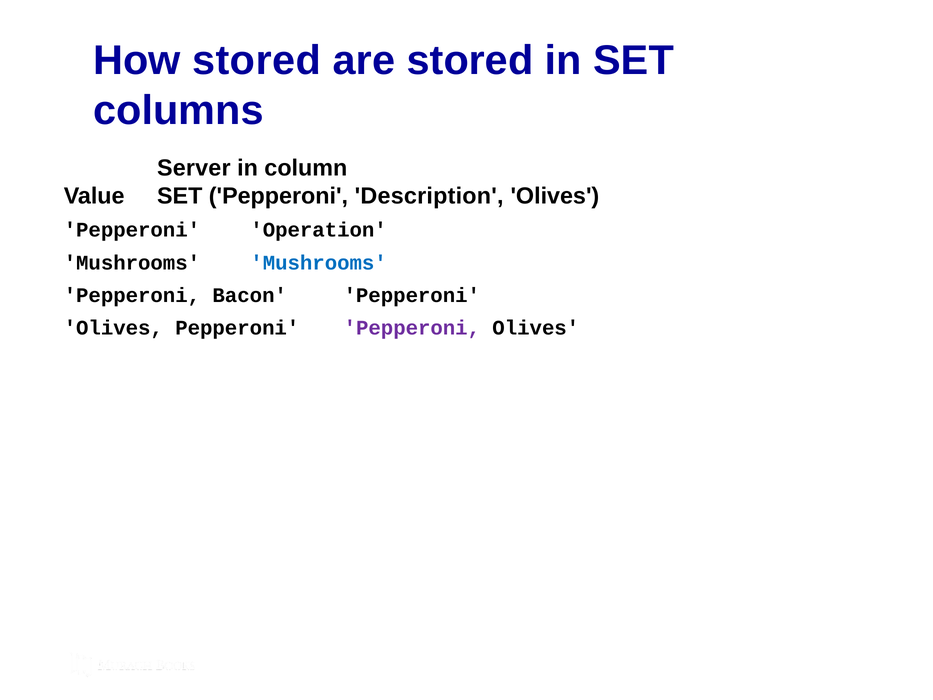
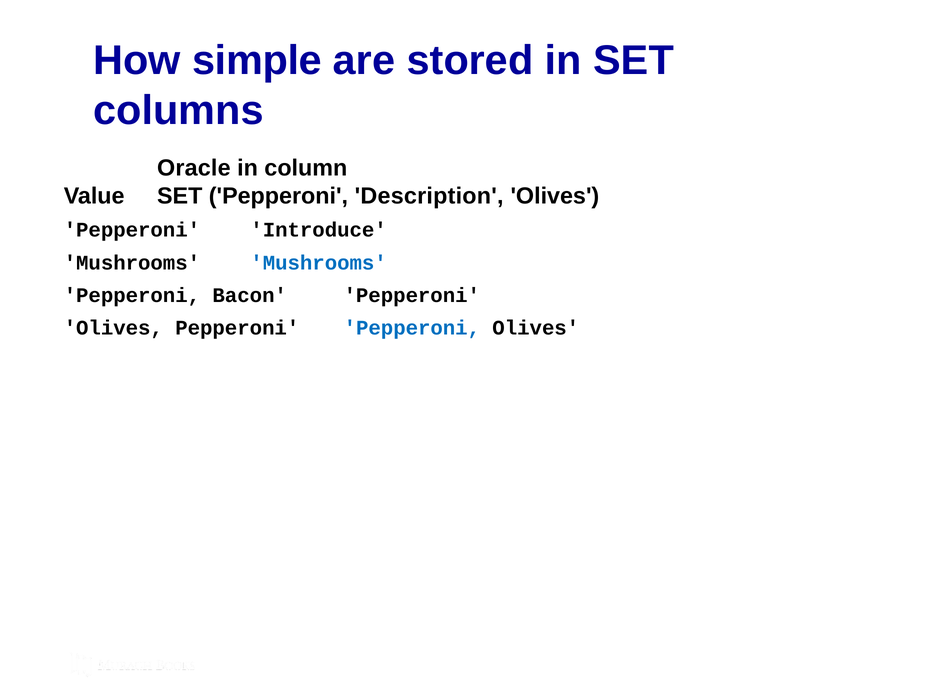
How stored: stored -> simple
Server: Server -> Oracle
Operation: Operation -> Introduce
Pepperoni at (412, 328) colour: purple -> blue
